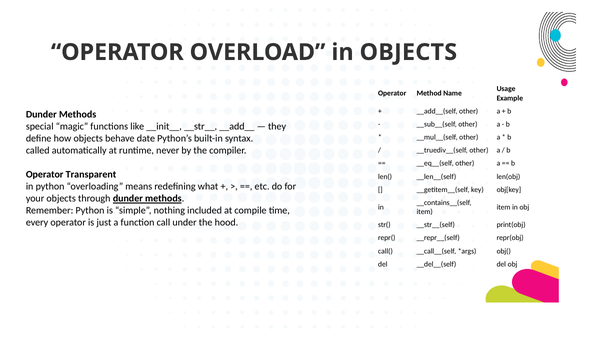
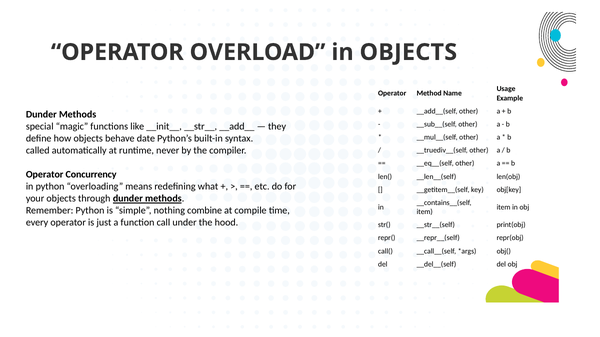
Transparent: Transparent -> Concurrency
included: included -> combine
